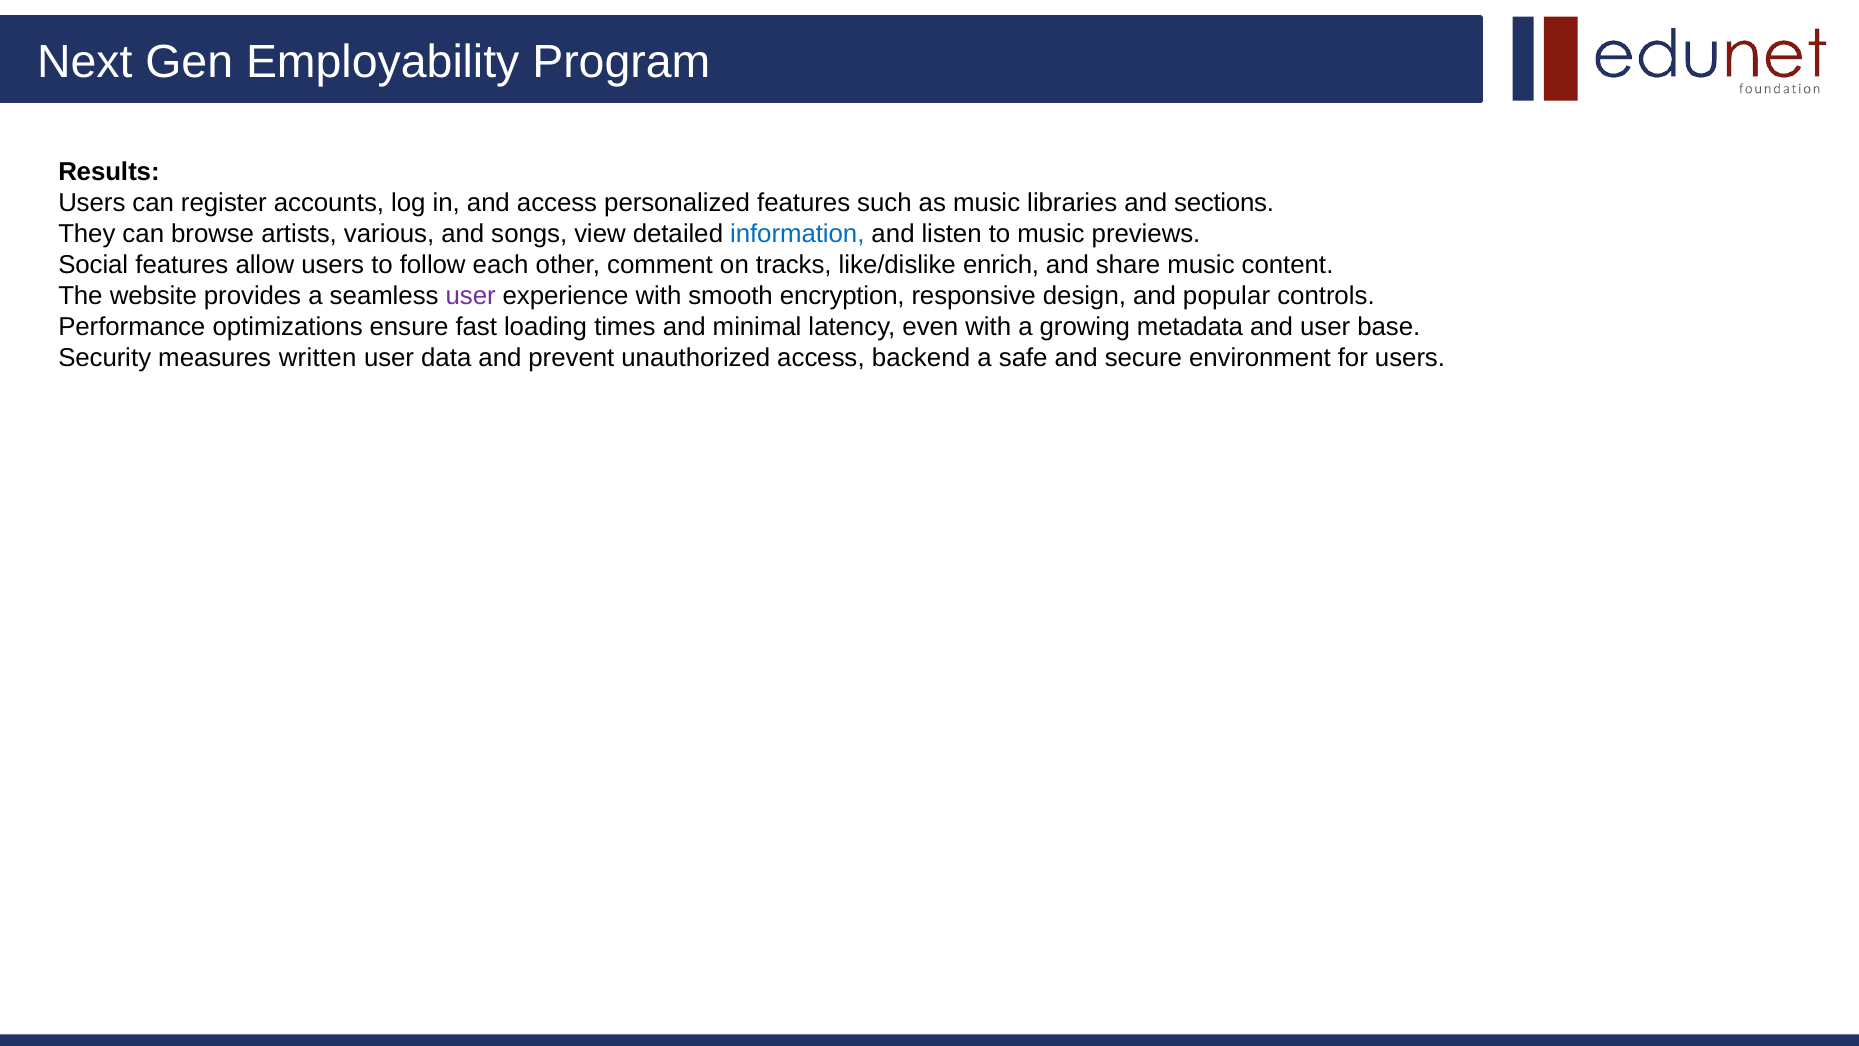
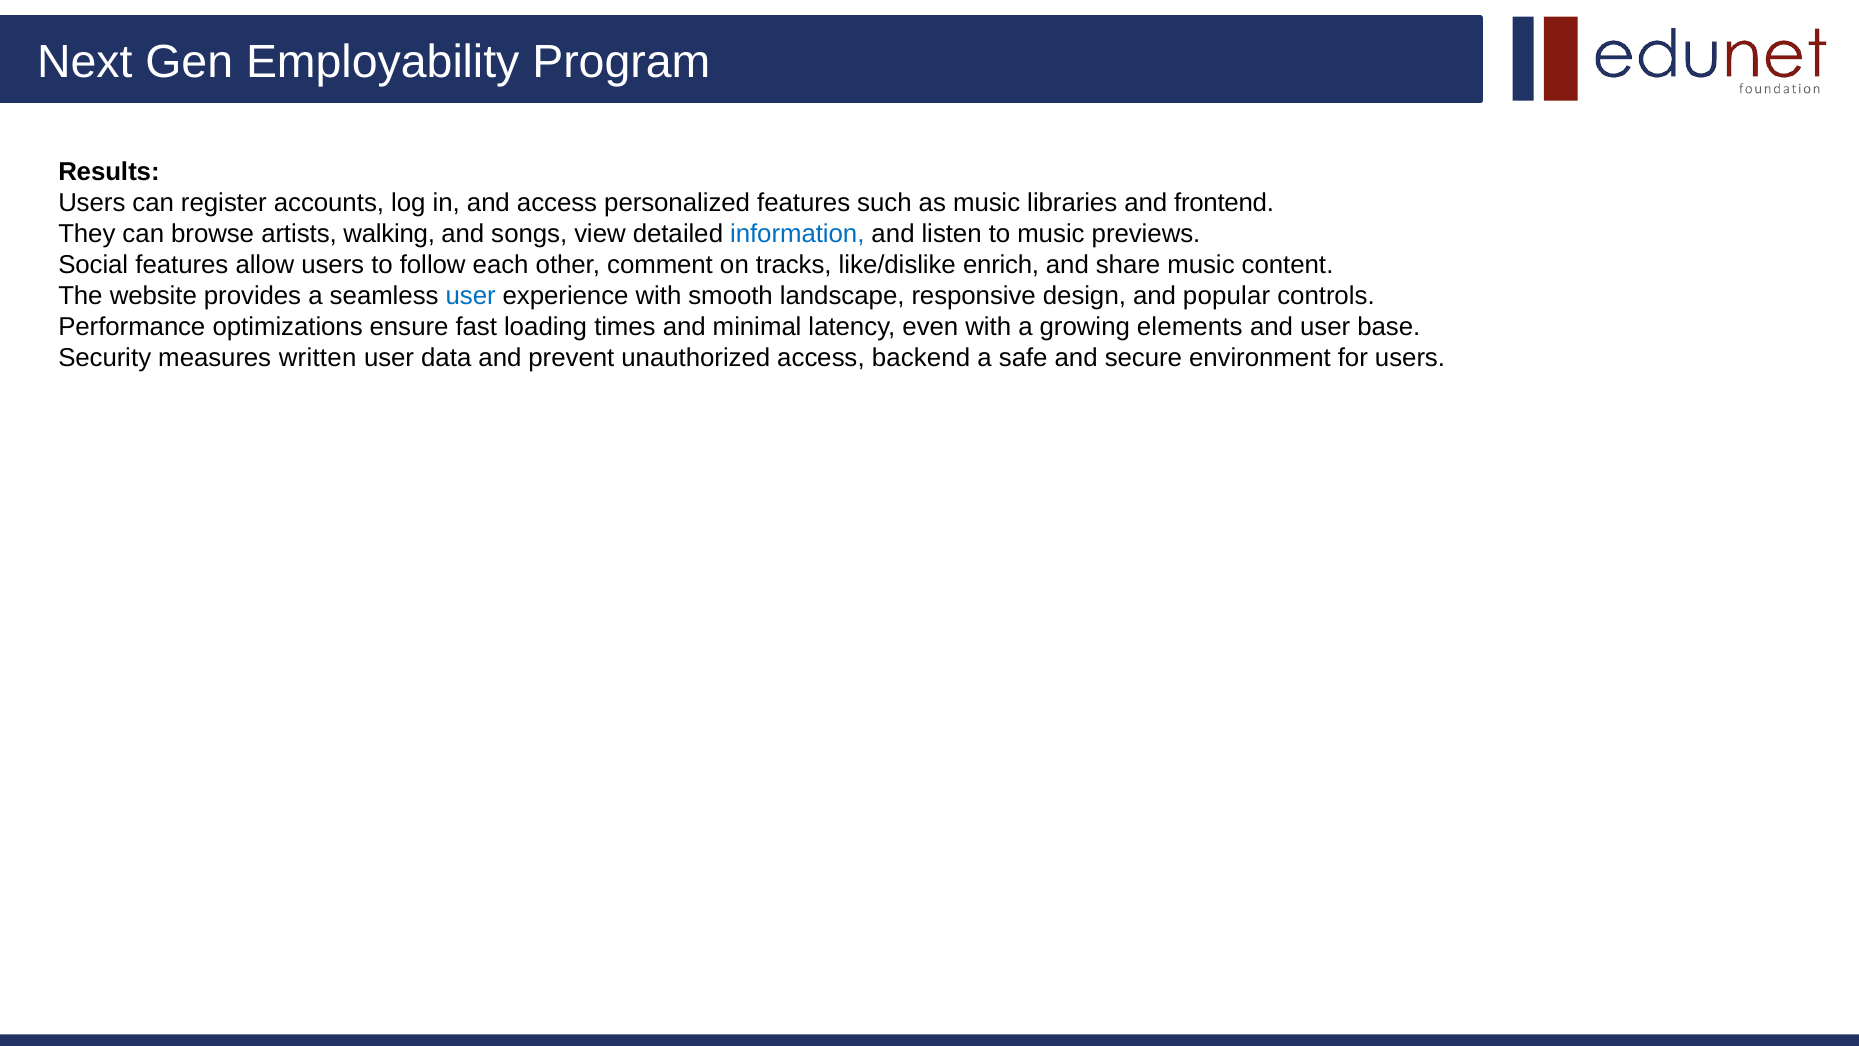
sections: sections -> frontend
various: various -> walking
user at (471, 296) colour: purple -> blue
encryption: encryption -> landscape
metadata: metadata -> elements
